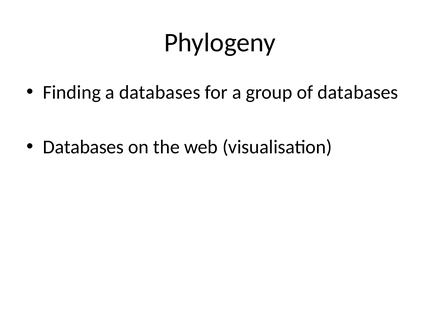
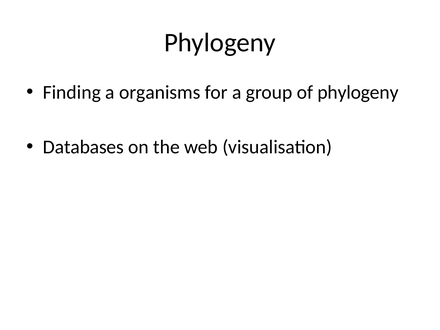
a databases: databases -> organisms
of databases: databases -> phylogeny
